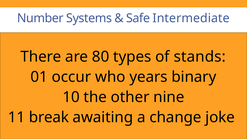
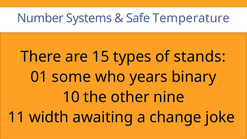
Intermediate: Intermediate -> Temperature
80: 80 -> 15
occur: occur -> some
break: break -> width
